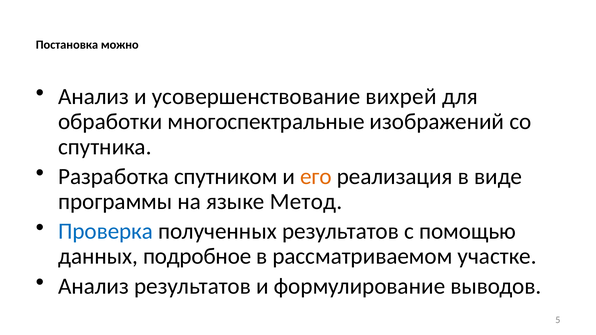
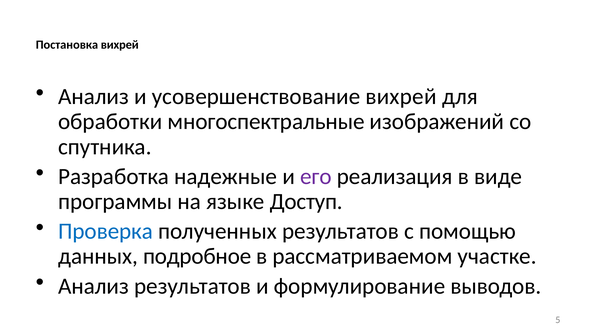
Постановка можно: можно -> вихрей
спутником: спутником -> надежные
его colour: orange -> purple
Метод: Метод -> Доступ
